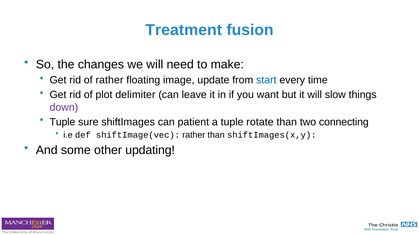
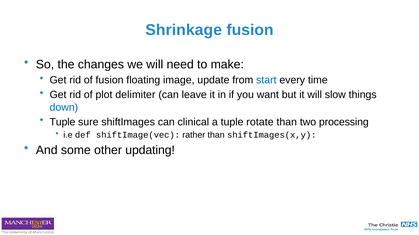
Treatment: Treatment -> Shrinkage
of rather: rather -> fusion
down colour: purple -> blue
patient: patient -> clinical
connecting: connecting -> processing
